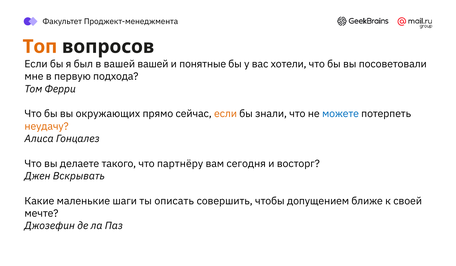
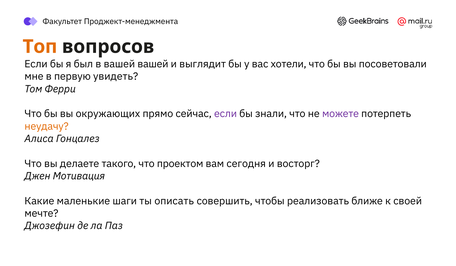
понятные: понятные -> выглядит
подхода: подхода -> увидеть
если at (226, 114) colour: orange -> purple
можете colour: blue -> purple
партнёру: партнёру -> проектом
Вскрывать: Вскрывать -> Мотивация
допущением: допущением -> реализовать
